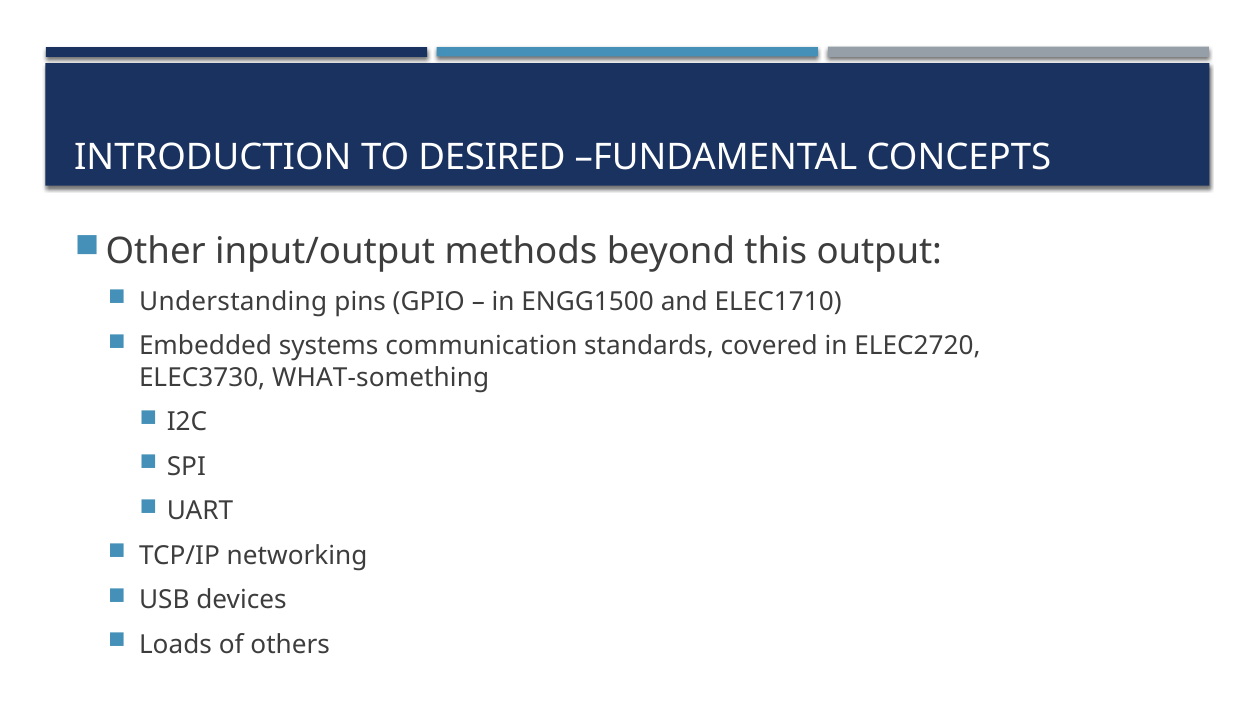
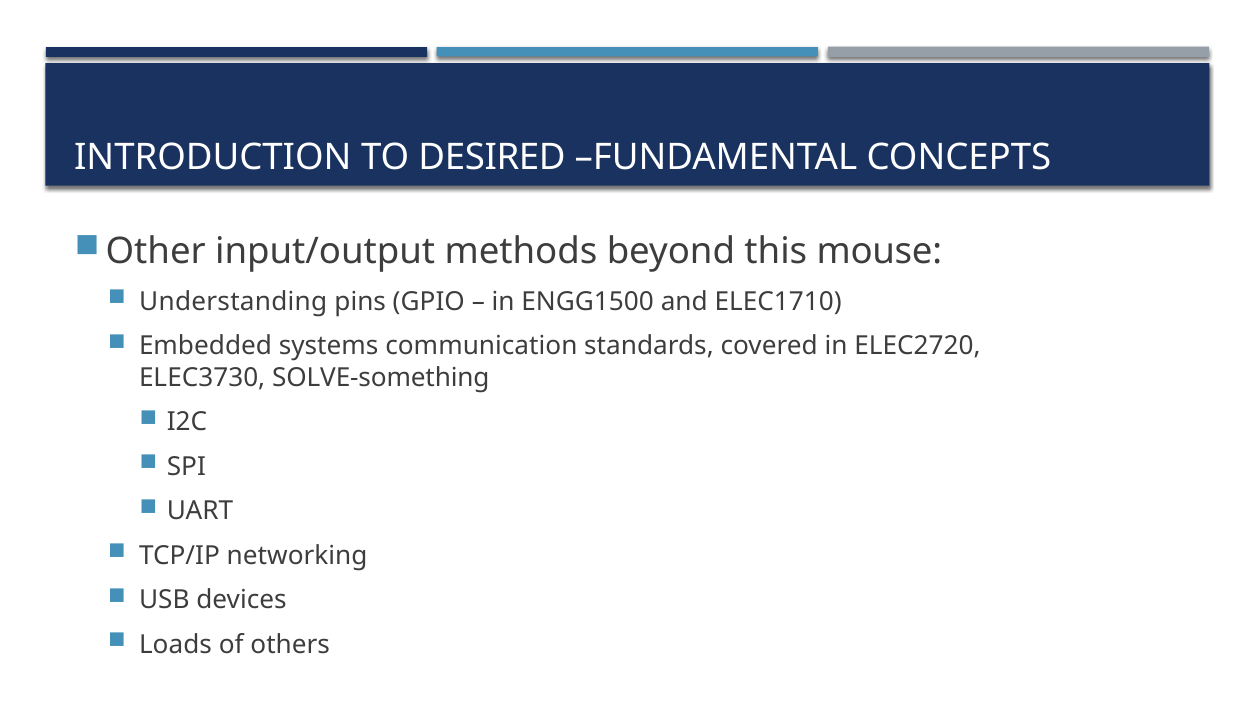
output: output -> mouse
WHAT-something: WHAT-something -> SOLVE-something
